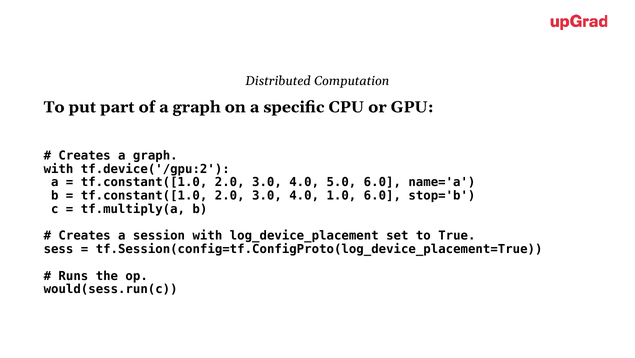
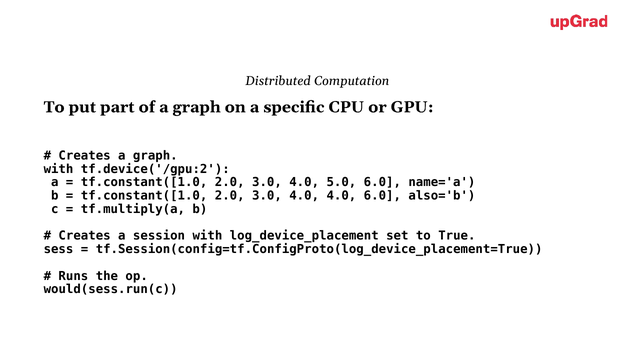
4.0 1.0: 1.0 -> 4.0
stop='b: stop='b -> also='b
